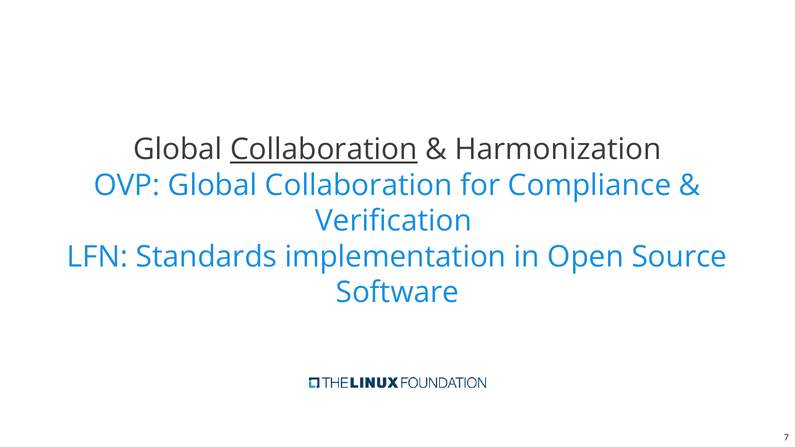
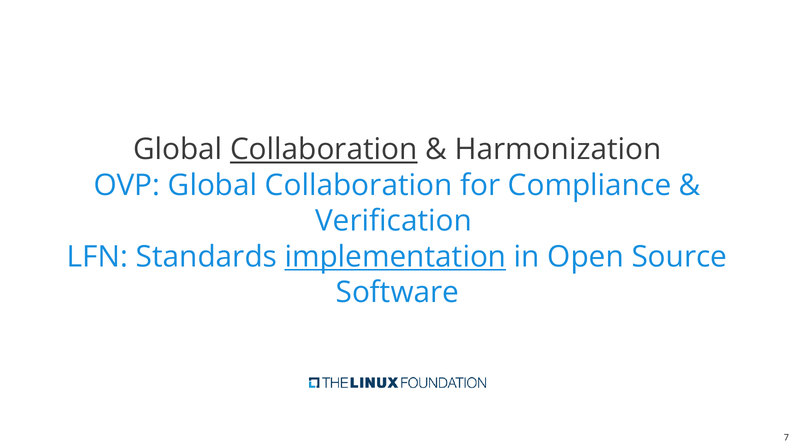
implementation underline: none -> present
